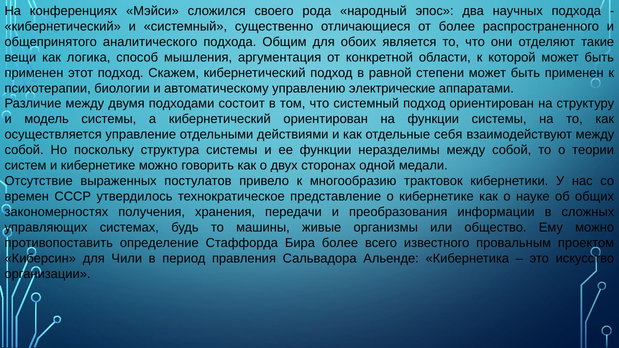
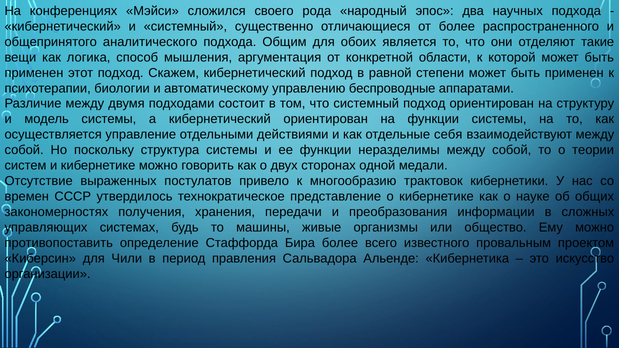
электрические: электрические -> беспроводные
